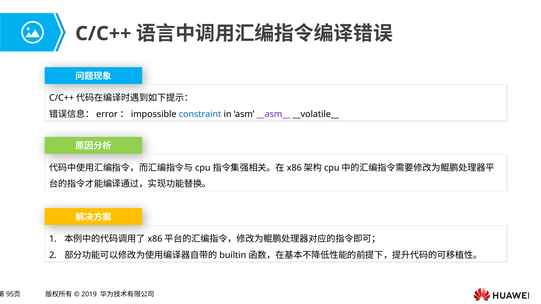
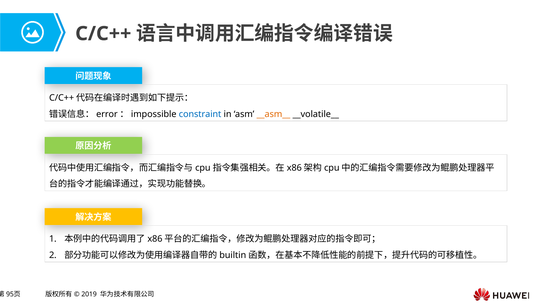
__asm__ colour: purple -> orange
